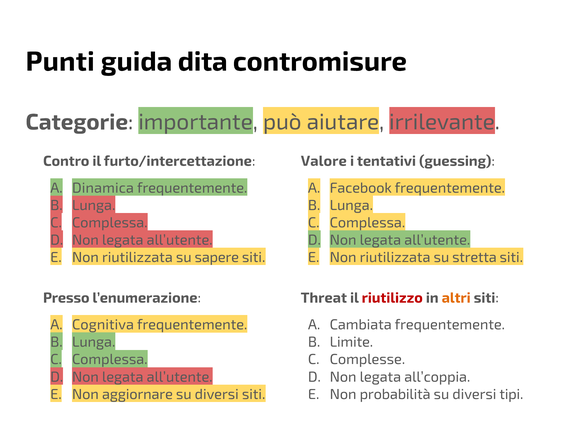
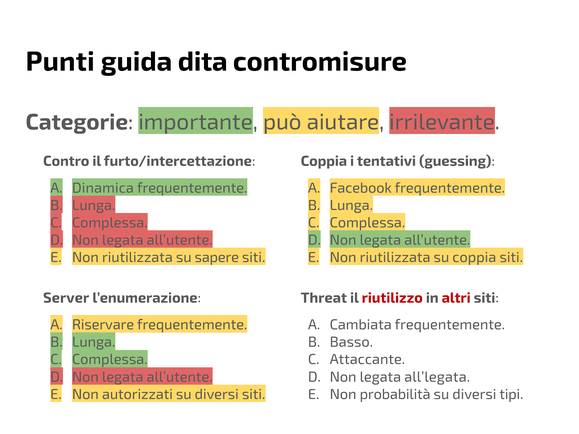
Valore at (324, 161): Valore -> Coppia
su stretta: stretta -> coppia
Presso: Presso -> Server
altri colour: orange -> red
Cognitiva: Cognitiva -> Riservare
Limite: Limite -> Basso
Complesse: Complesse -> Attaccante
all’coppia: all’coppia -> all’legata
aggiornare: aggiornare -> autorizzati
